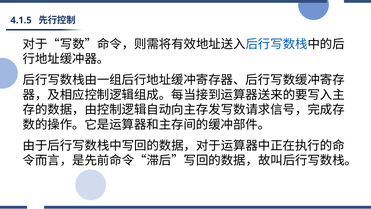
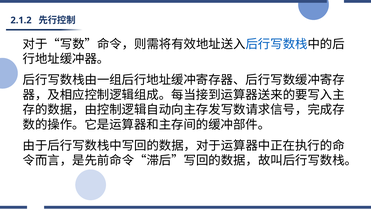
4.1.5: 4.1.5 -> 2.1.2
